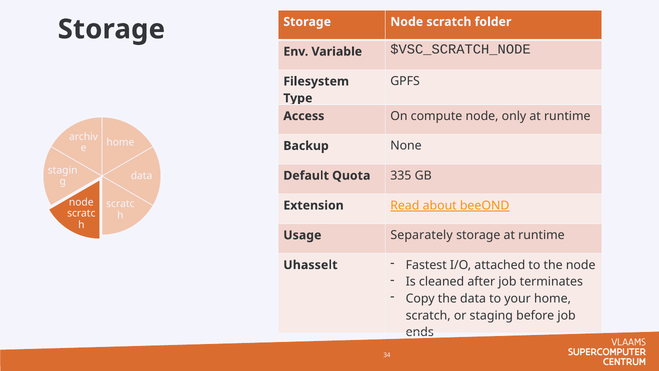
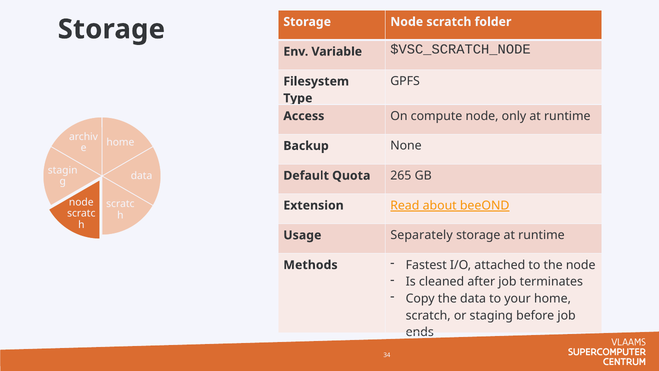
335: 335 -> 265
Uhasselt: Uhasselt -> Methods
